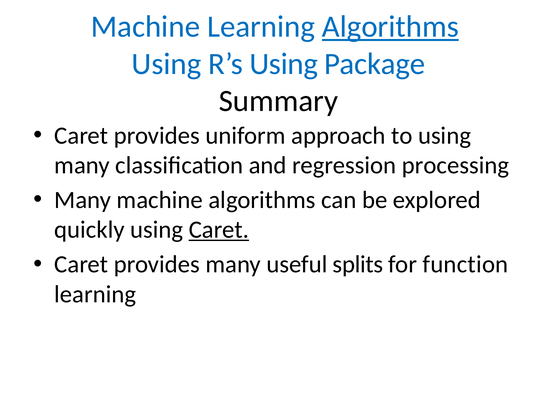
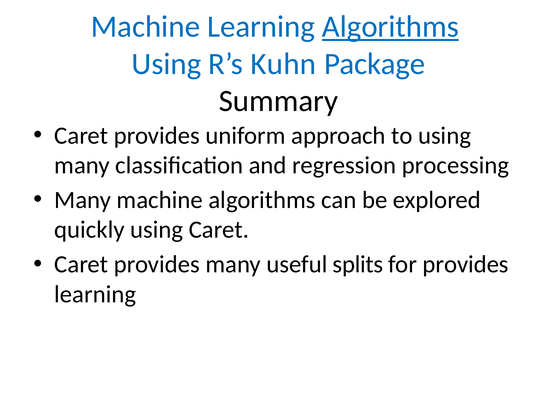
R’s Using: Using -> Kuhn
Caret at (219, 230) underline: present -> none
for function: function -> provides
